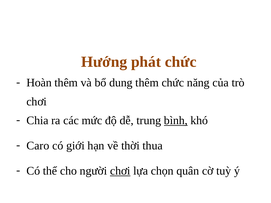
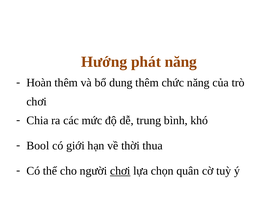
phát chức: chức -> năng
bình underline: present -> none
Caro: Caro -> Bool
